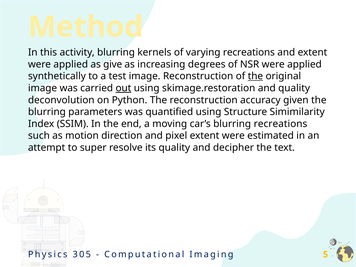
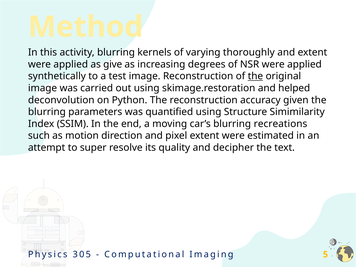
varying recreations: recreations -> thoroughly
out underline: present -> none
and quality: quality -> helped
